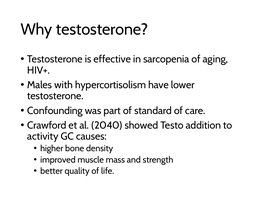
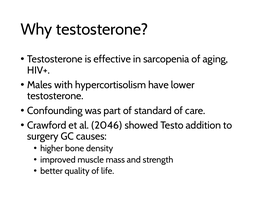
2040: 2040 -> 2046
activity: activity -> surgery
